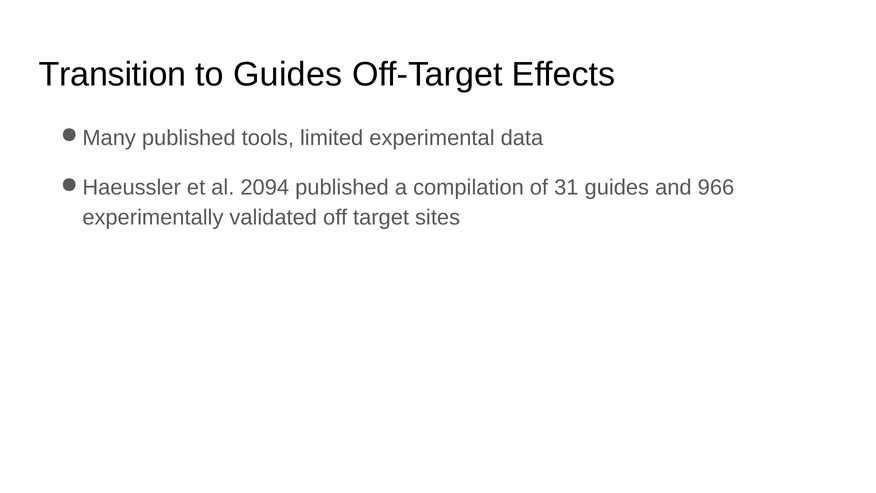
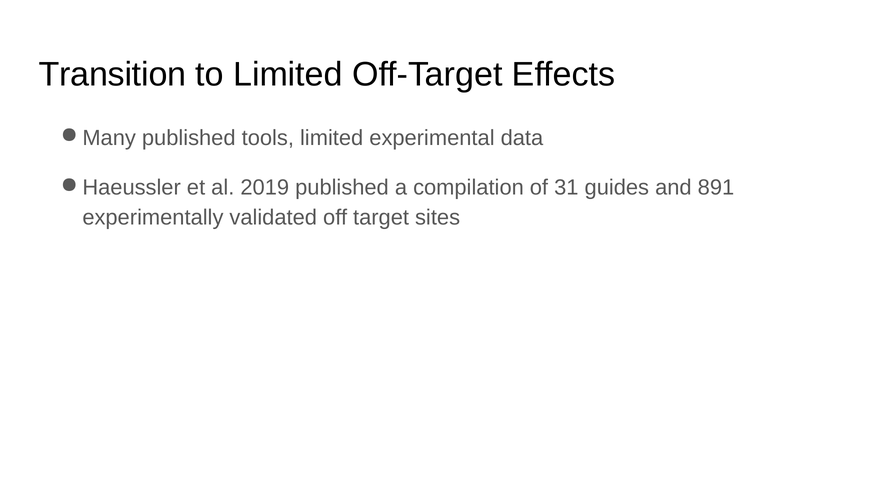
to Guides: Guides -> Limited
2094: 2094 -> 2019
966: 966 -> 891
